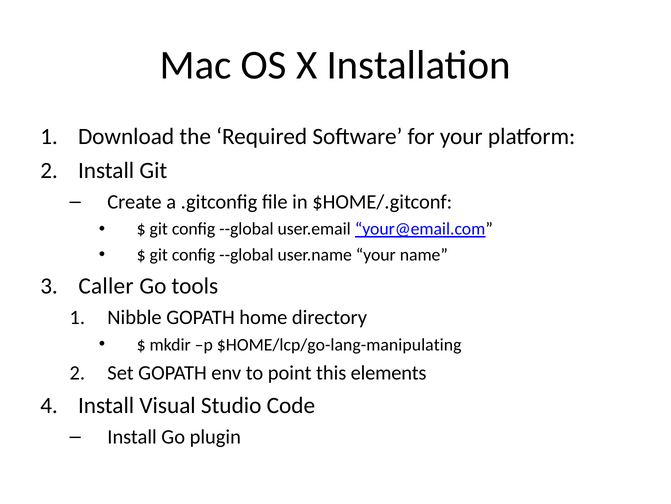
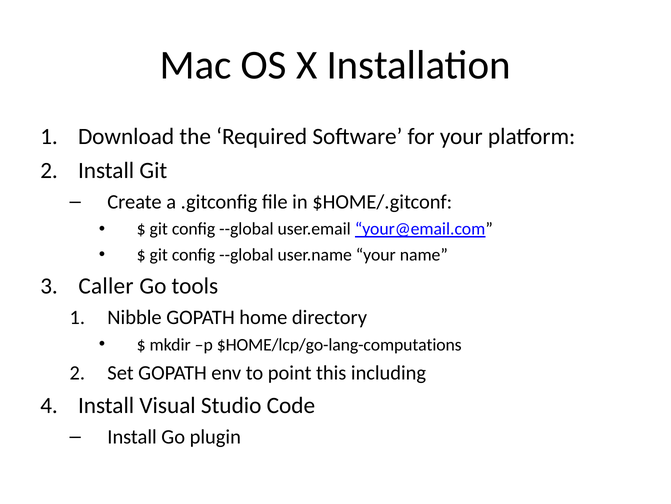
$HOME/lcp/go-lang-manipulating: $HOME/lcp/go-lang-manipulating -> $HOME/lcp/go-lang-computations
elements: elements -> including
